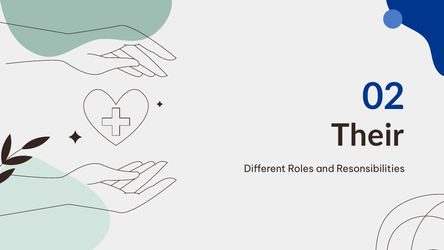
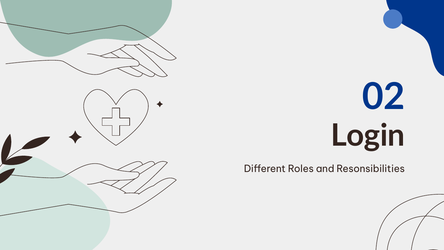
Their: Their -> Login
